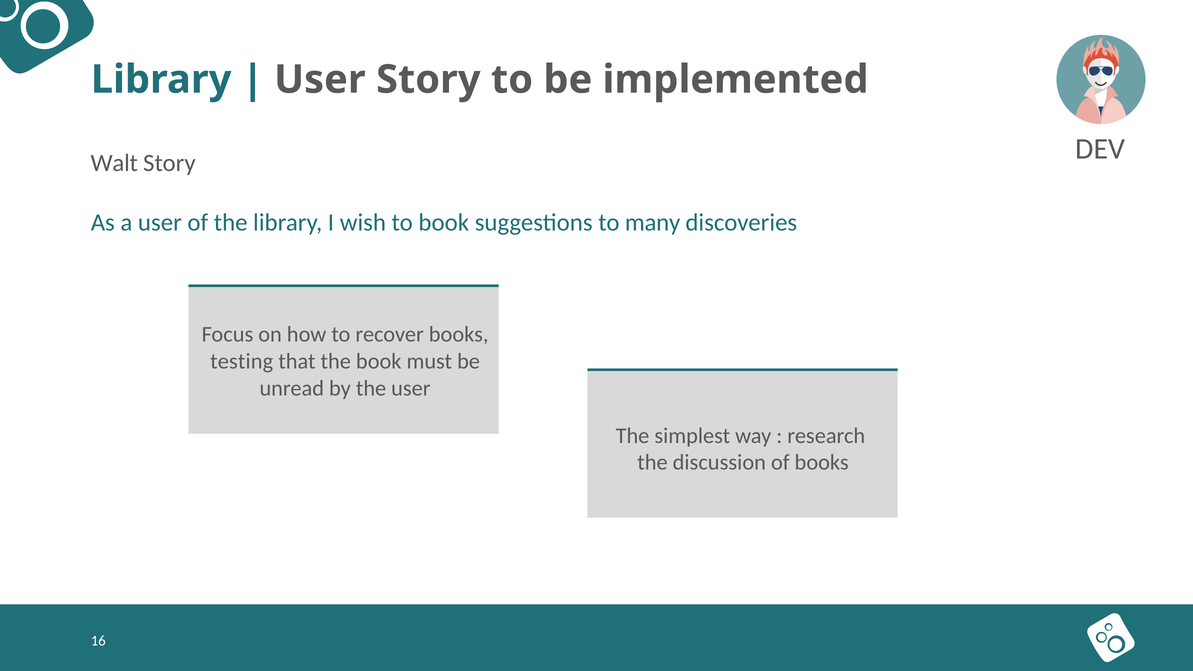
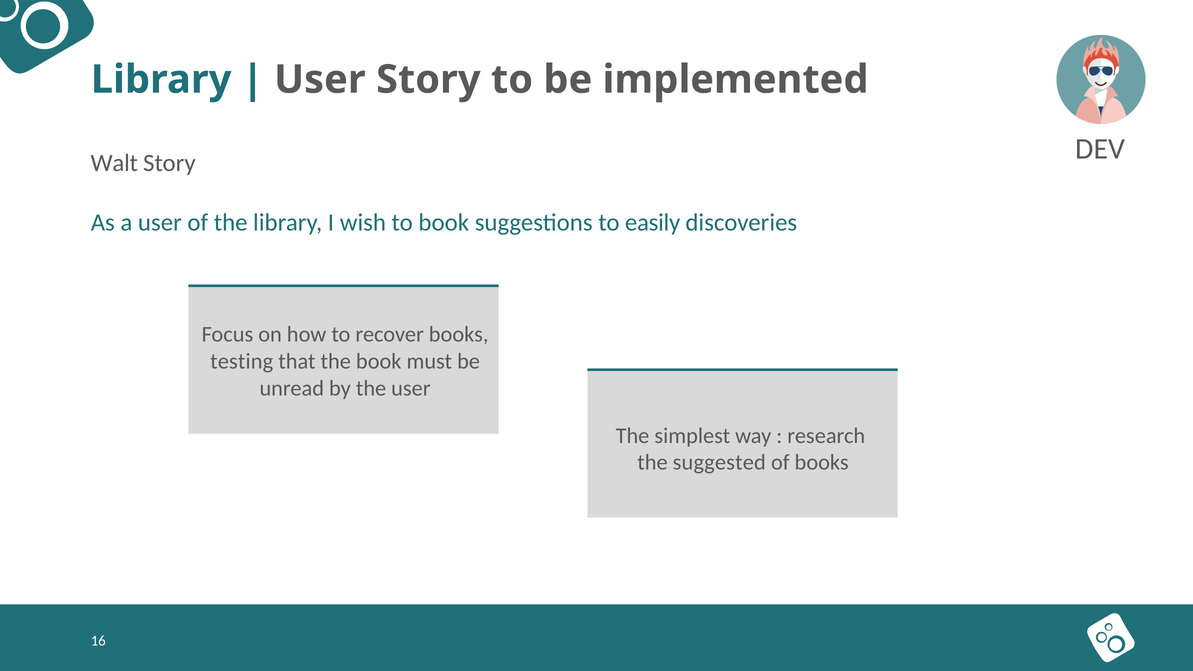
many: many -> easily
discussion: discussion -> suggested
